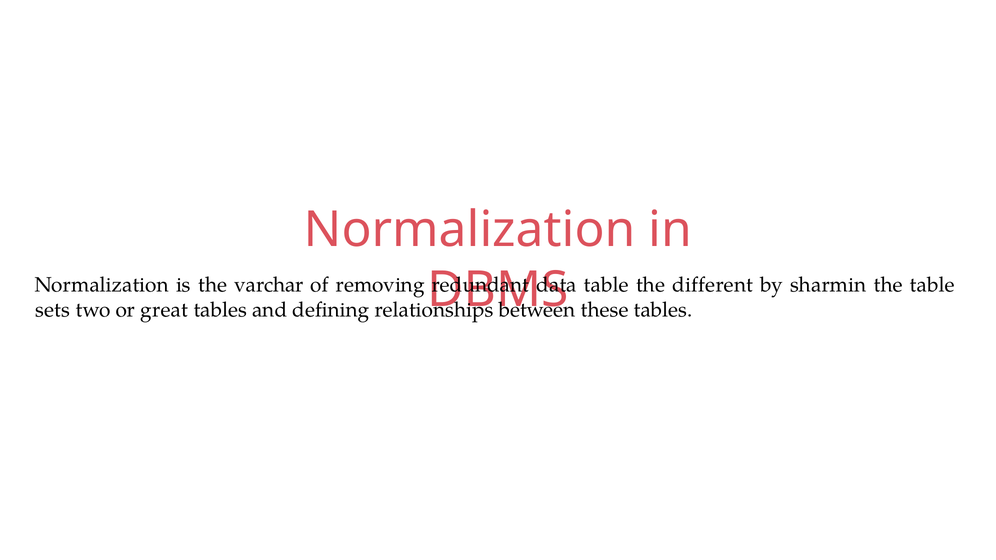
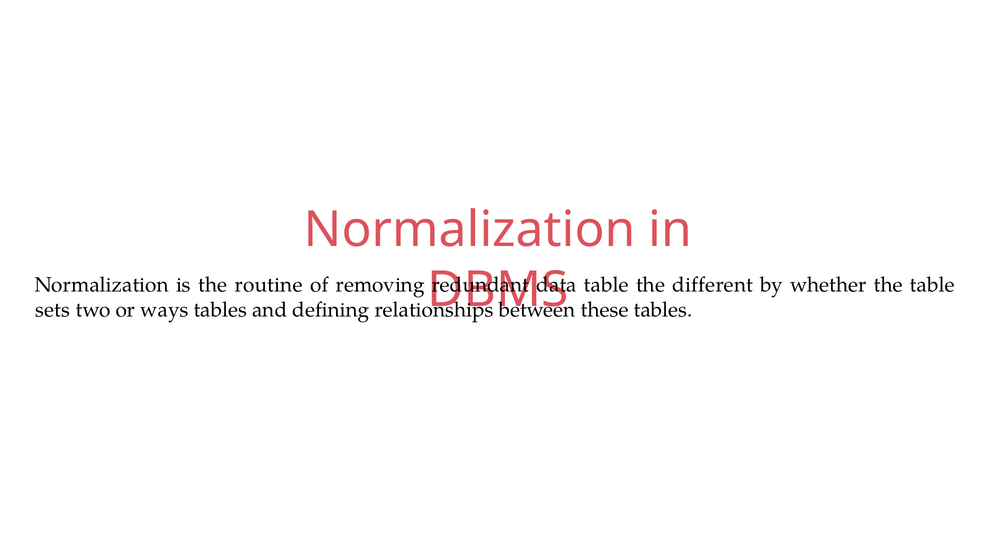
varchar: varchar -> routine
sharmin: sharmin -> whether
great: great -> ways
